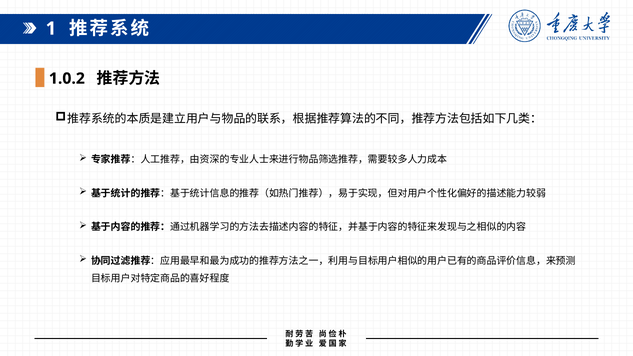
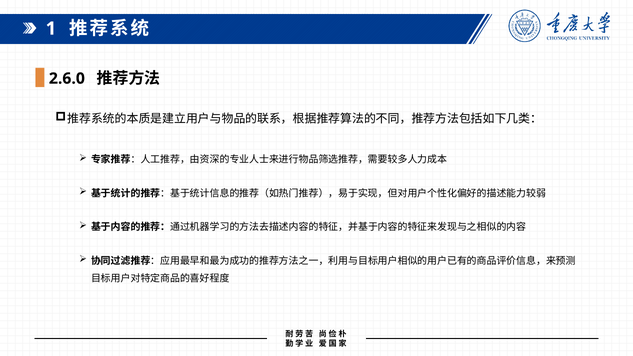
1.0.2: 1.0.2 -> 2.6.0
